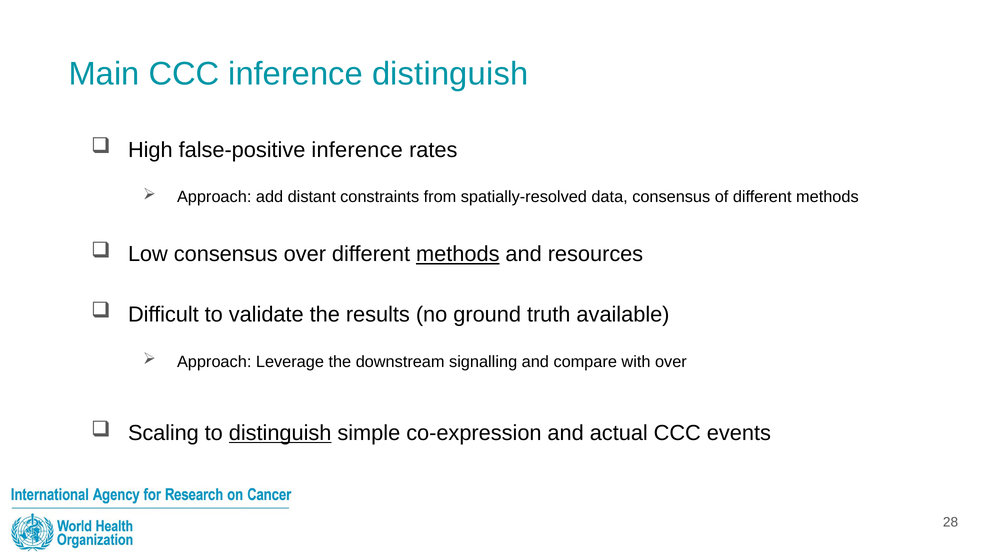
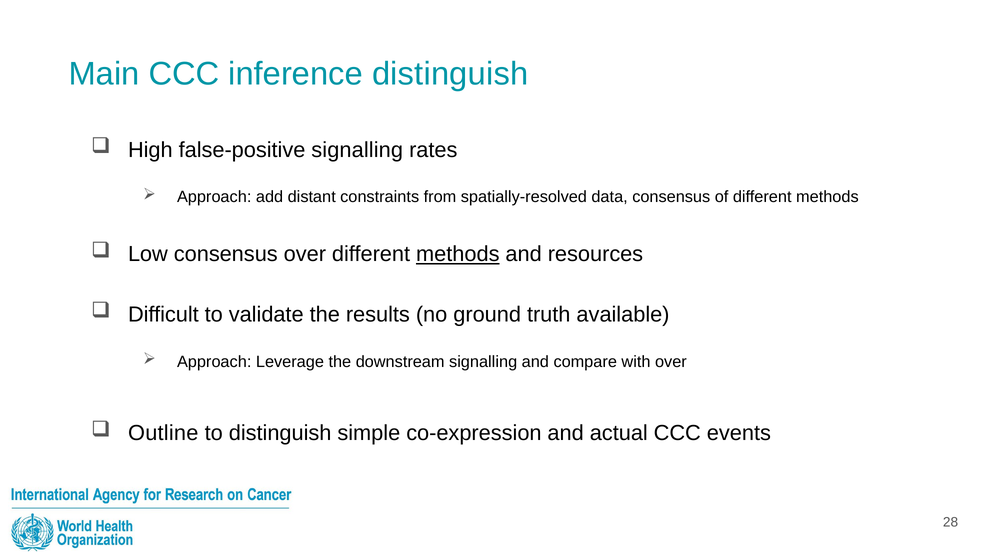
false-positive inference: inference -> signalling
Scaling: Scaling -> Outline
distinguish at (280, 433) underline: present -> none
